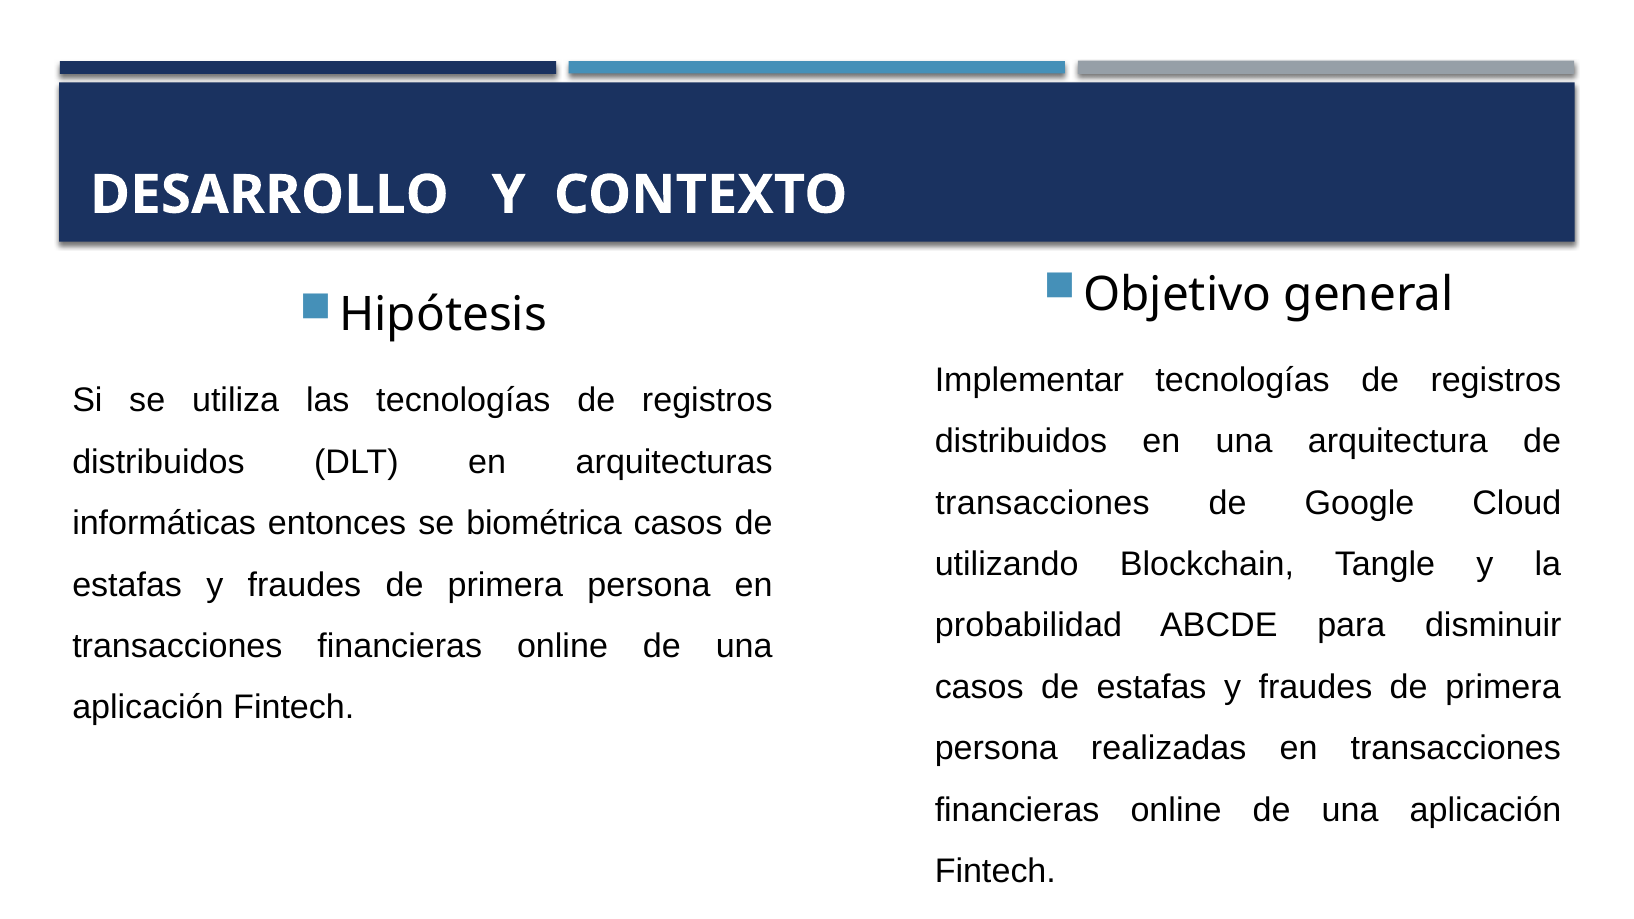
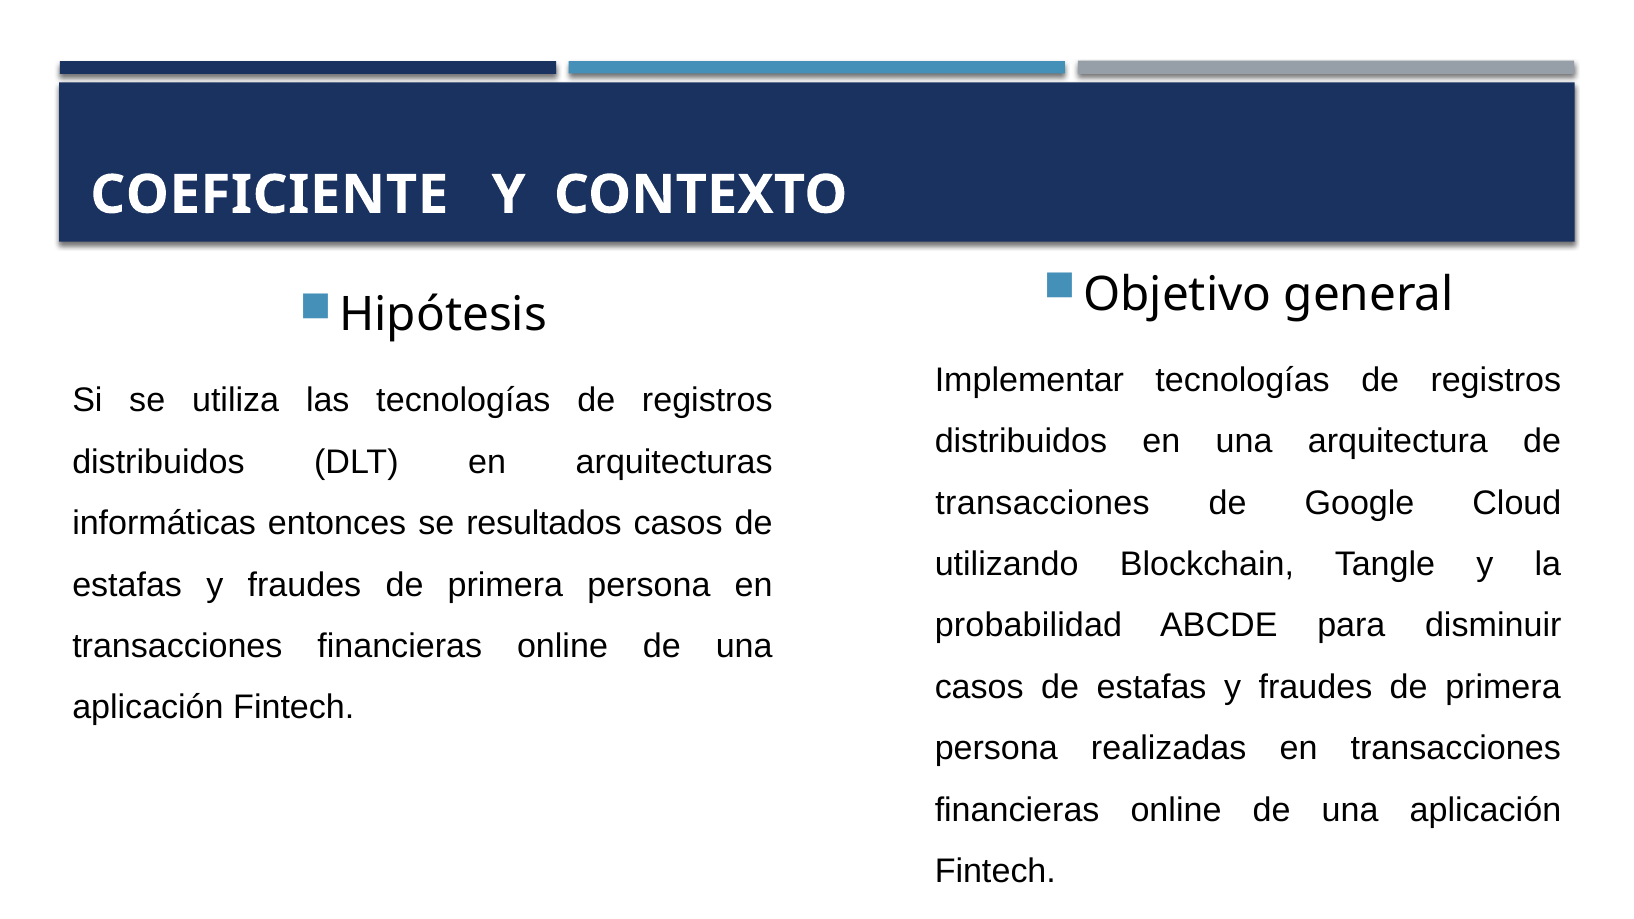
DESARROLLO: DESARROLLO -> COEFICIENTE
biométrica: biométrica -> resultados
